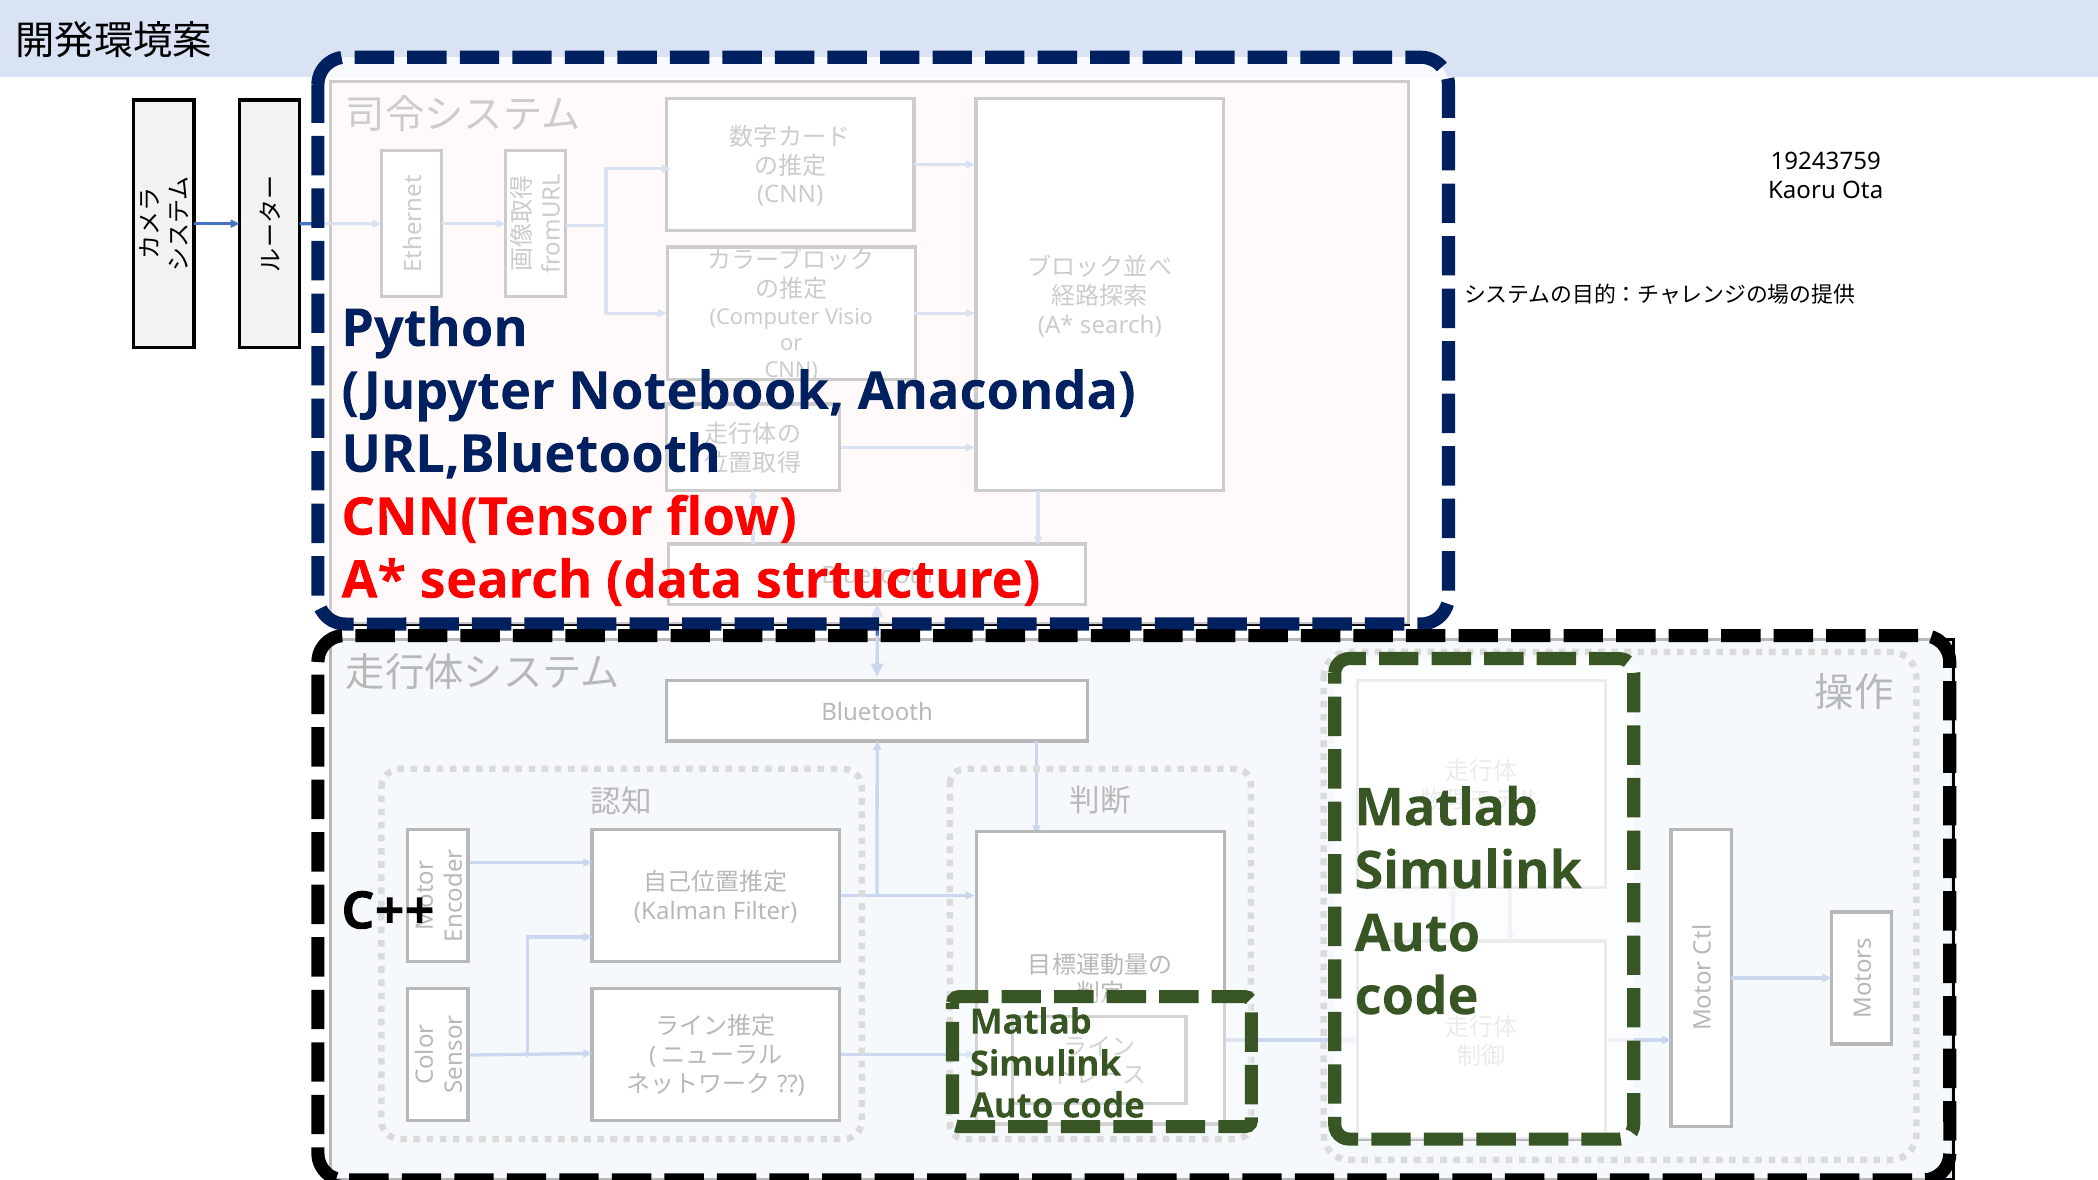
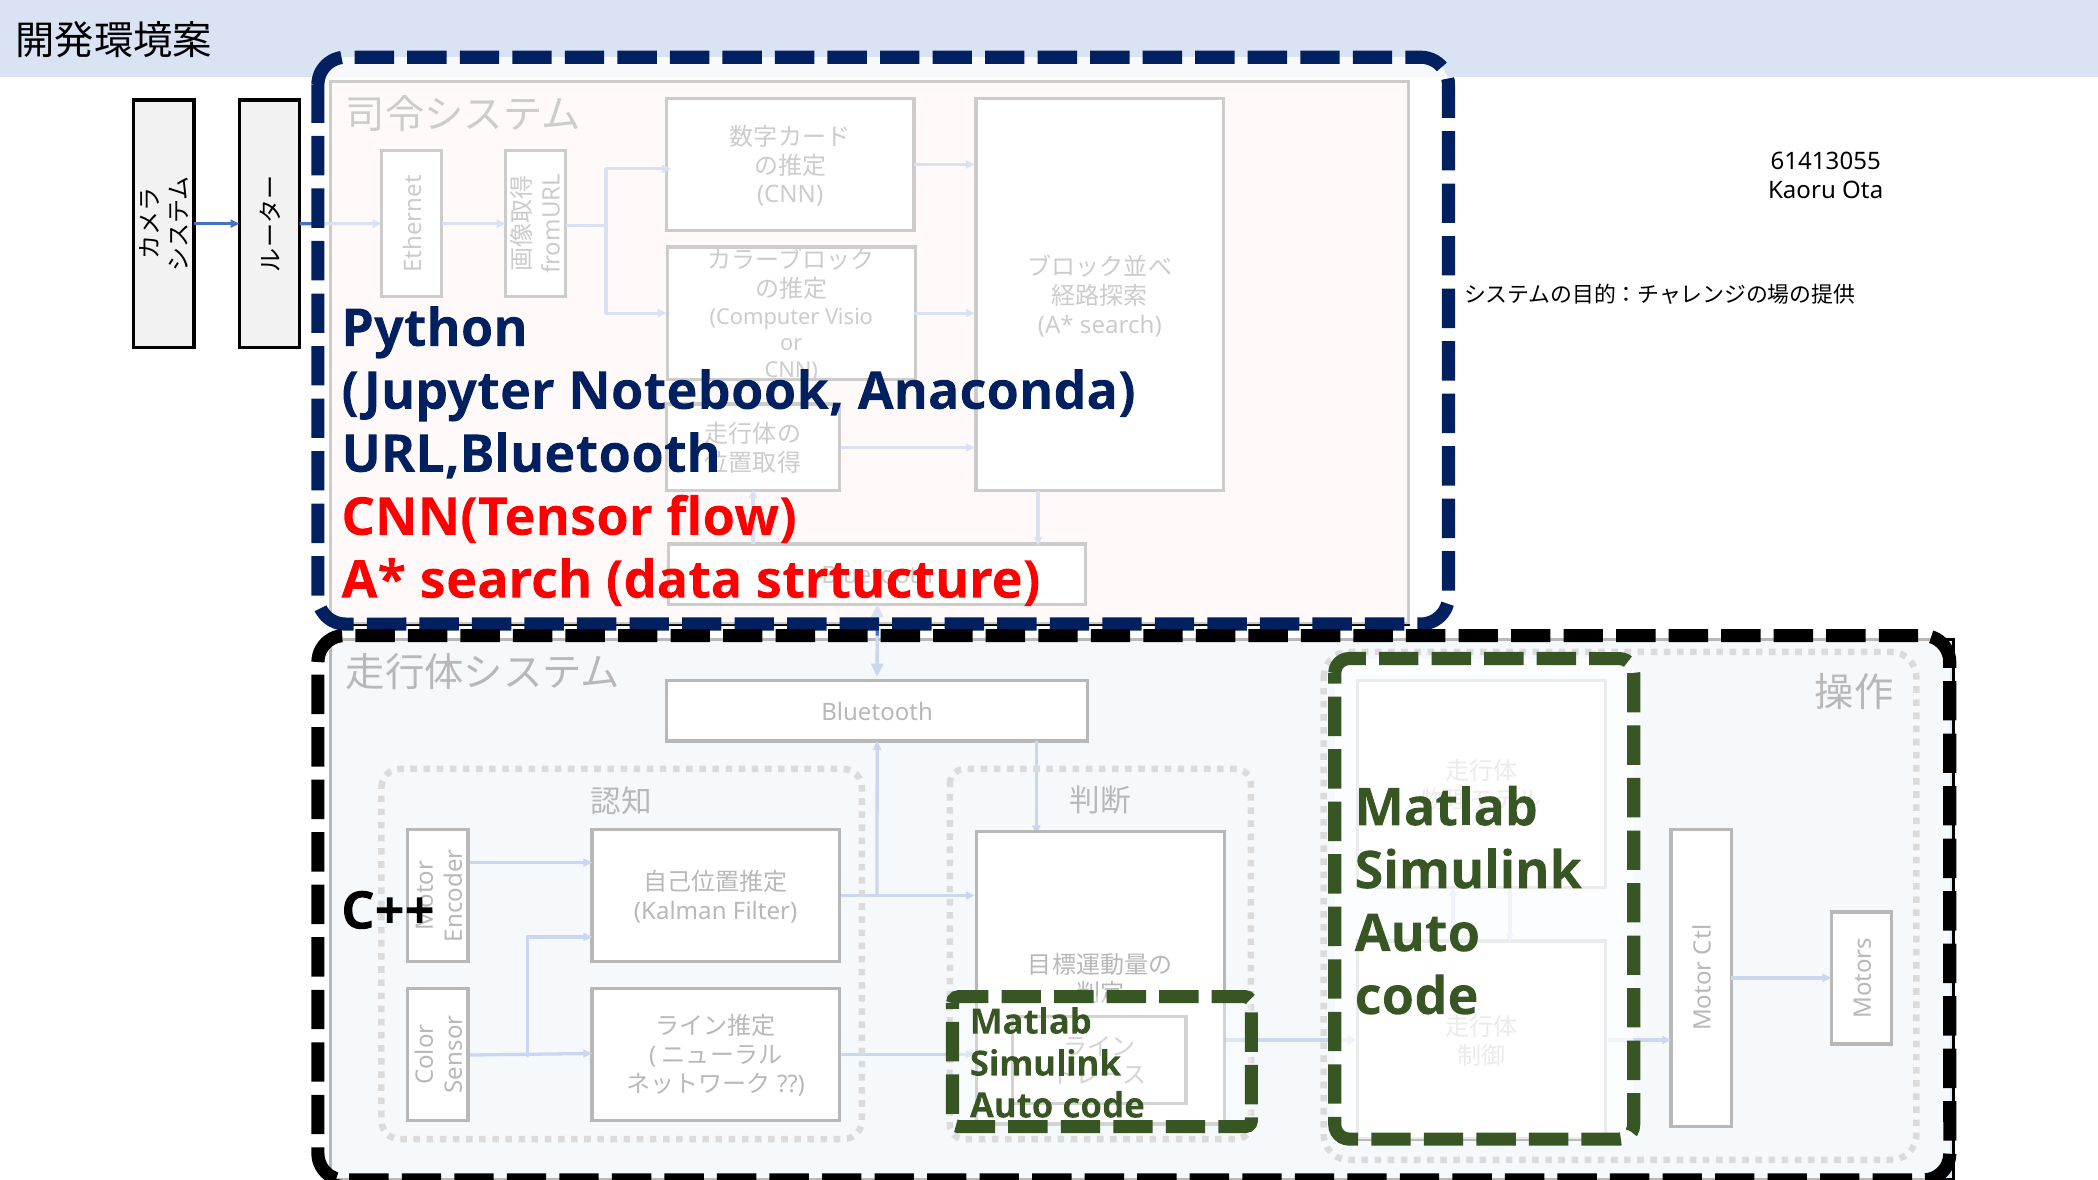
19243759: 19243759 -> 61413055
